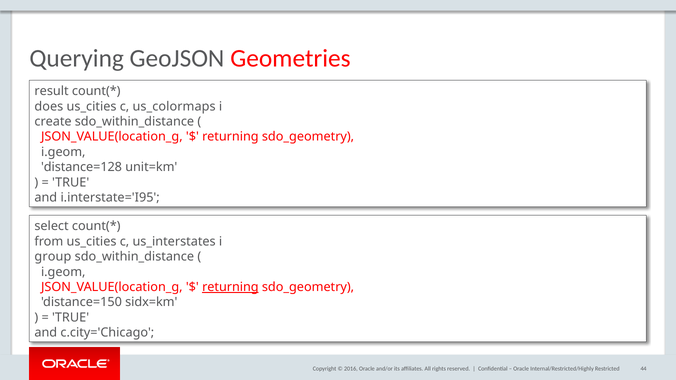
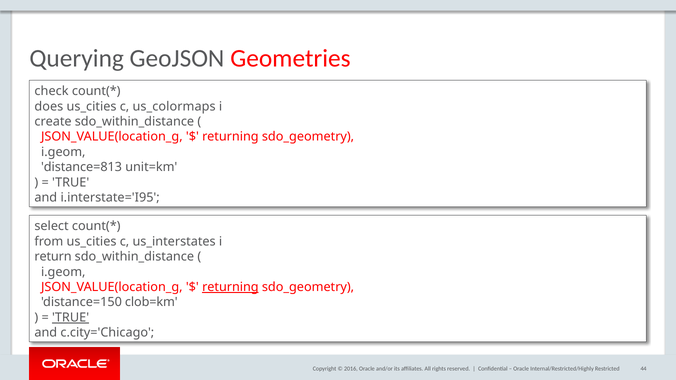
result: result -> check
distance=128: distance=128 -> distance=813
group: group -> return
sidx=km: sidx=km -> clob=km
TRUE at (71, 318) underline: none -> present
